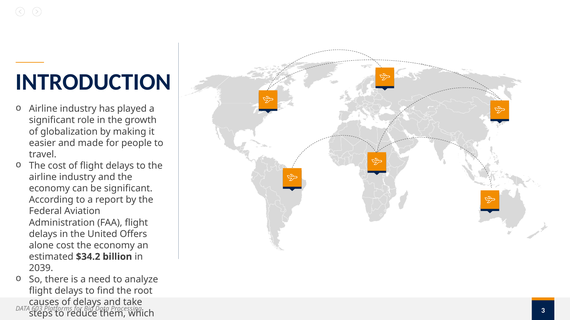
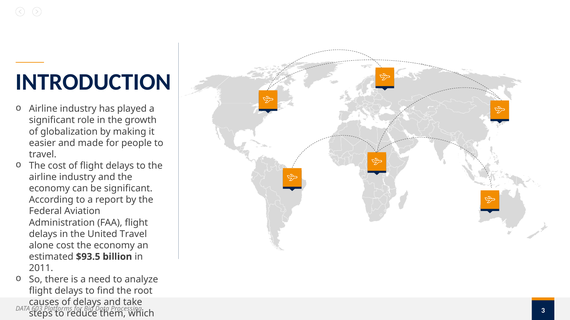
United Offers: Offers -> Travel
$34.2: $34.2 -> $93.5
2039: 2039 -> 2011
